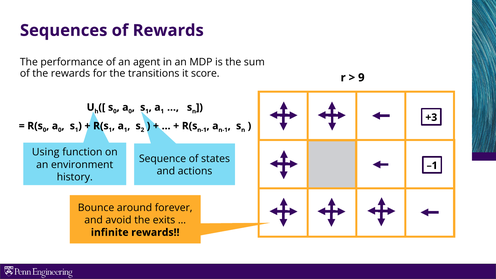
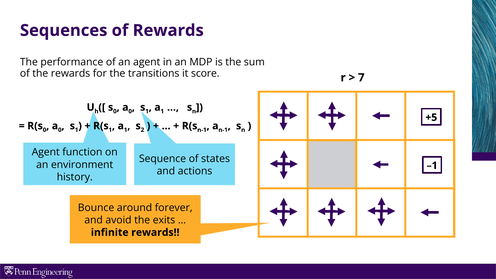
9: 9 -> 7
+3: +3 -> +5
Using at (46, 152): Using -> Agent
